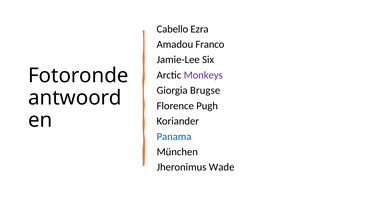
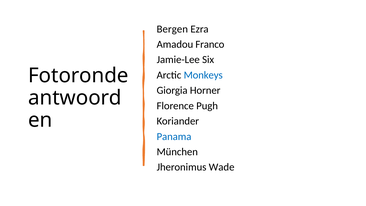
Cabello: Cabello -> Bergen
Monkeys colour: purple -> blue
Brugse: Brugse -> Horner
